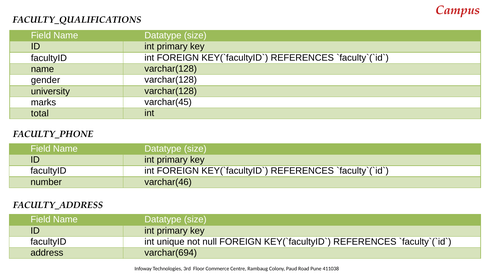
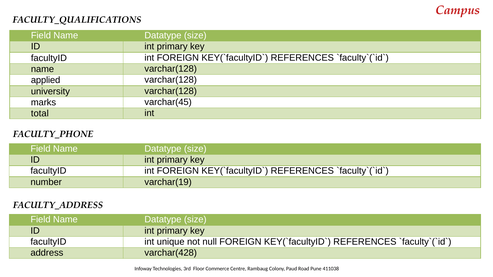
gender: gender -> applied
varchar(46: varchar(46 -> varchar(19
varchar(694: varchar(694 -> varchar(428
